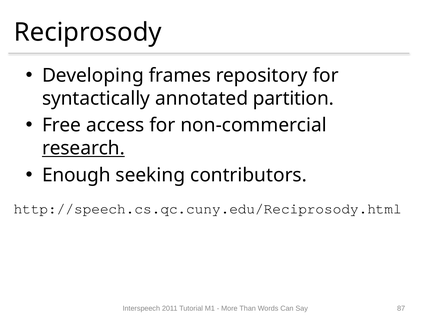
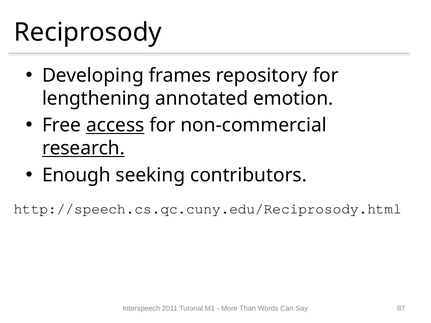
syntactically: syntactically -> lengthening
partition: partition -> emotion
access underline: none -> present
